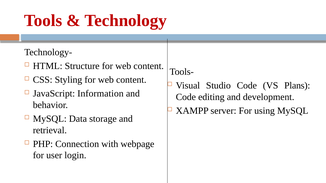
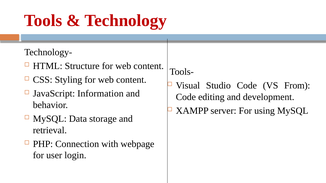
Plans: Plans -> From
